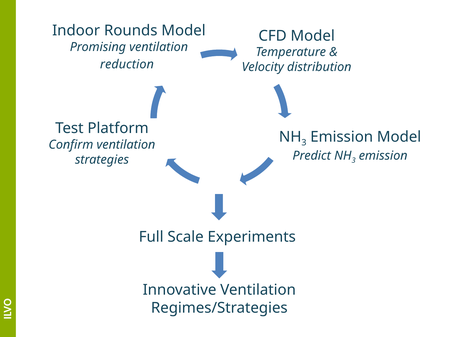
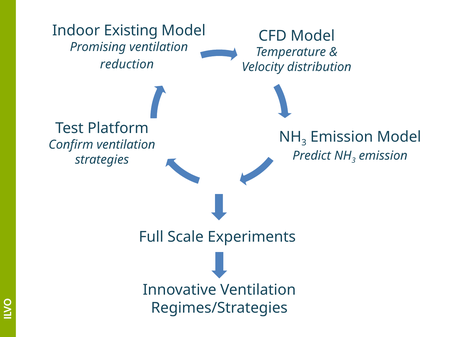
Rounds: Rounds -> Existing
